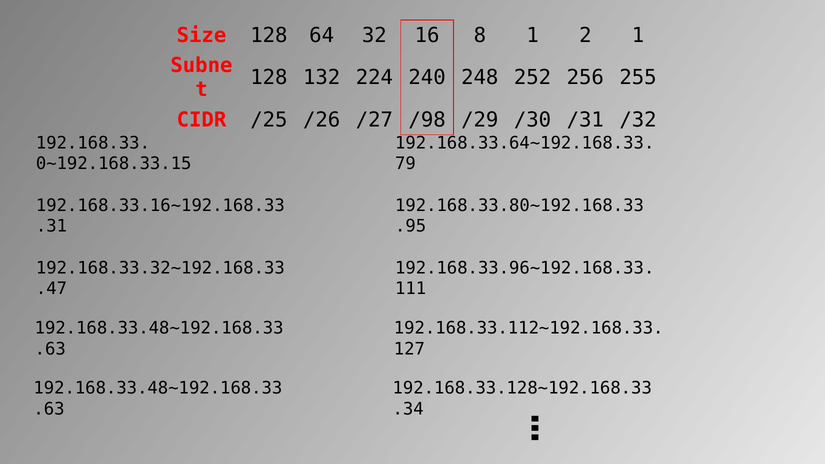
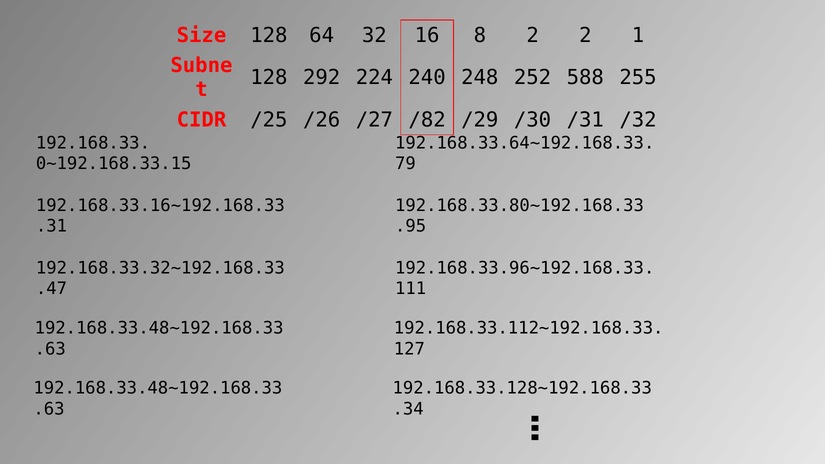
8 1: 1 -> 2
132: 132 -> 292
256: 256 -> 588
/98: /98 -> /82
